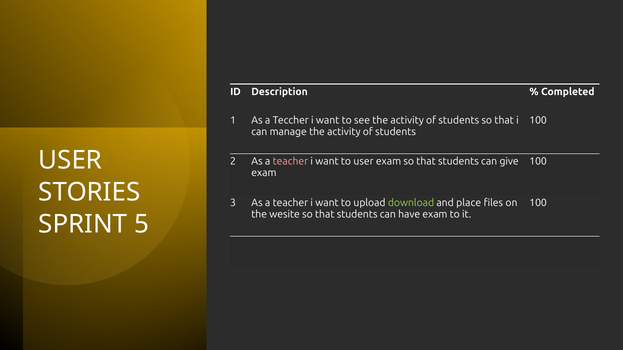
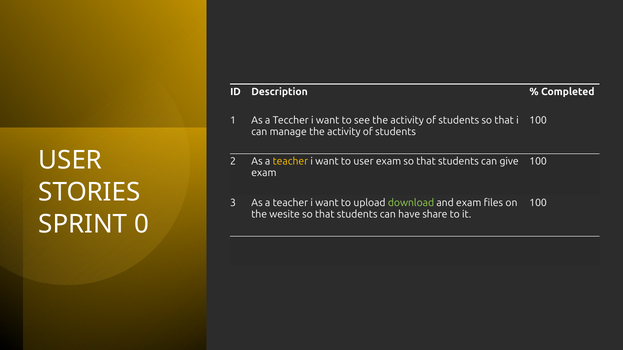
teacher at (290, 162) colour: pink -> yellow
and place: place -> exam
have exam: exam -> share
5: 5 -> 0
